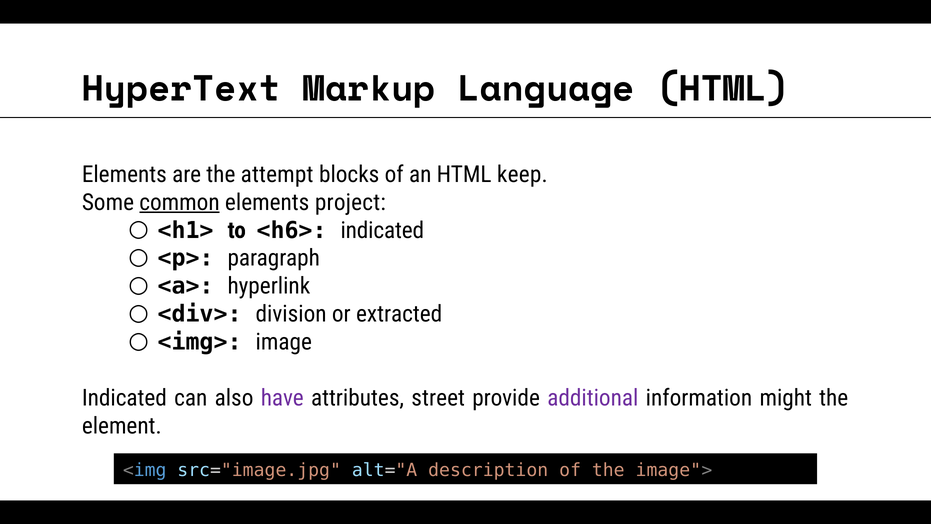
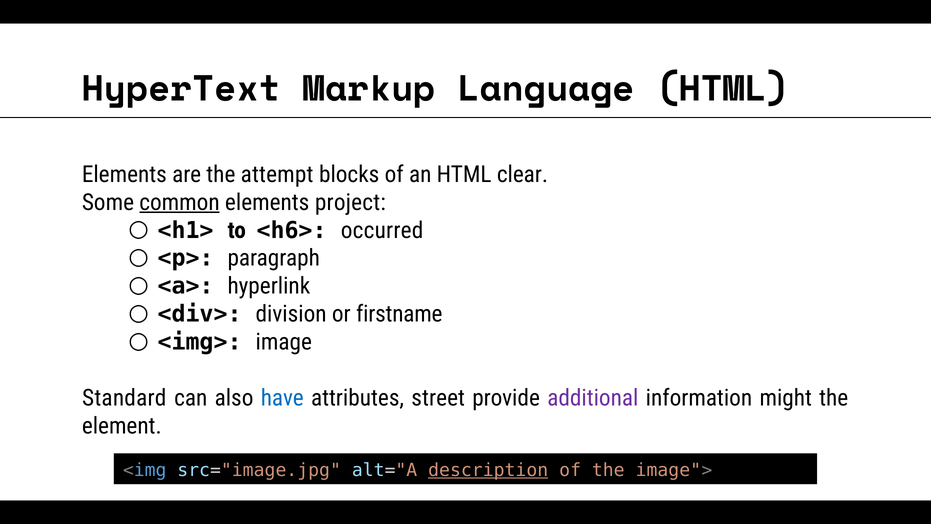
keep: keep -> clear
<h6> indicated: indicated -> occurred
extracted: extracted -> firstname
Indicated at (124, 398): Indicated -> Standard
have colour: purple -> blue
description underline: none -> present
